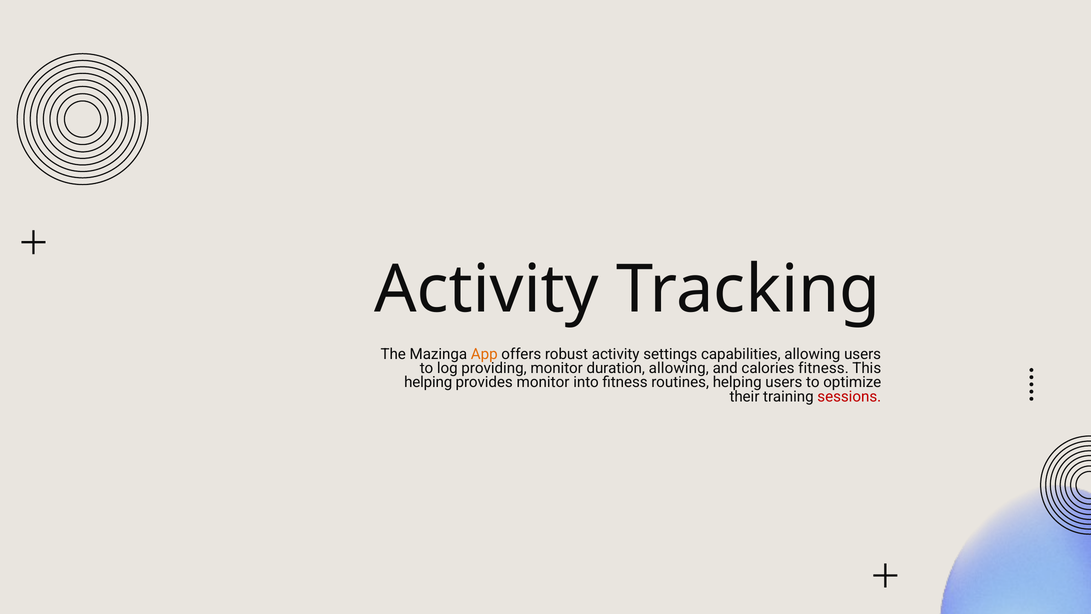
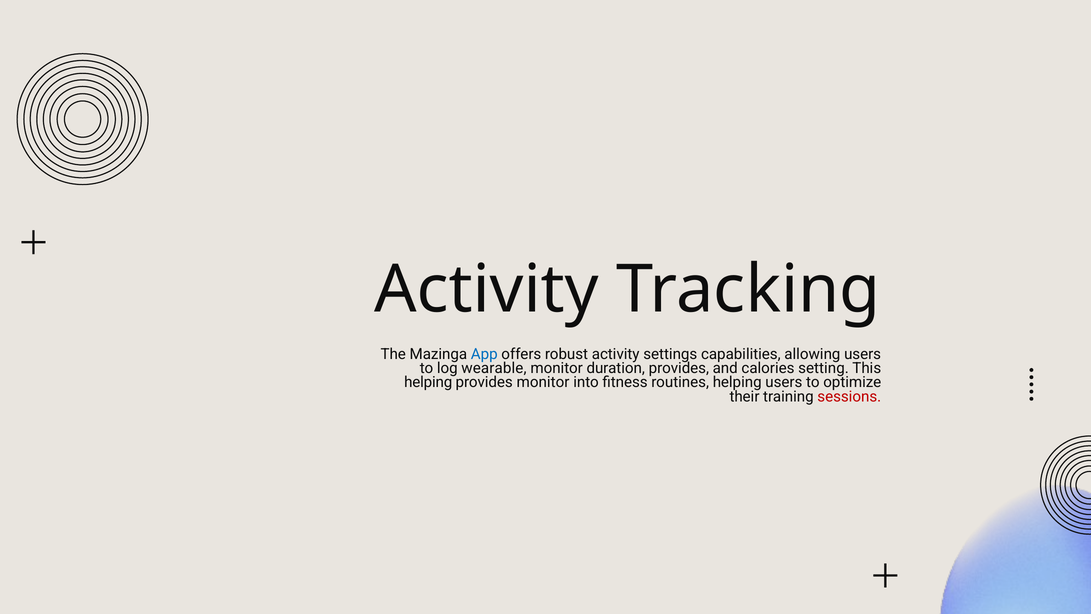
App colour: orange -> blue
providing: providing -> wearable
duration allowing: allowing -> provides
calories fitness: fitness -> setting
